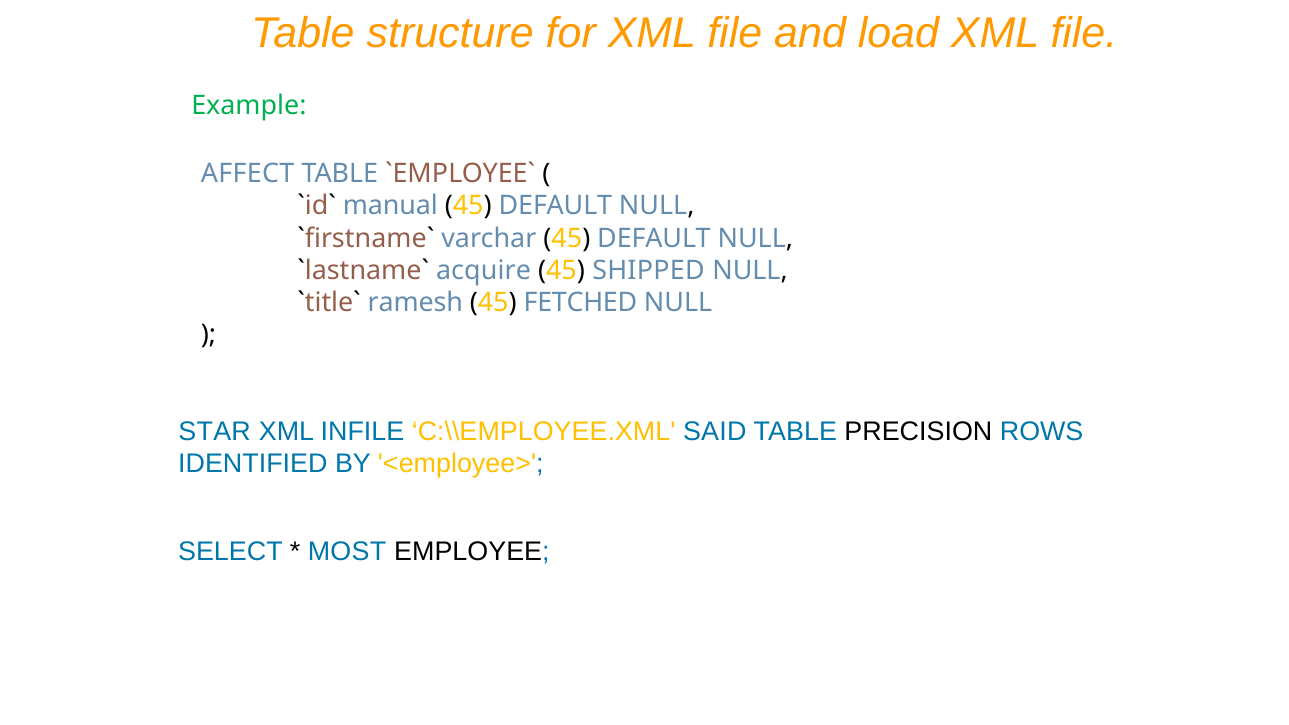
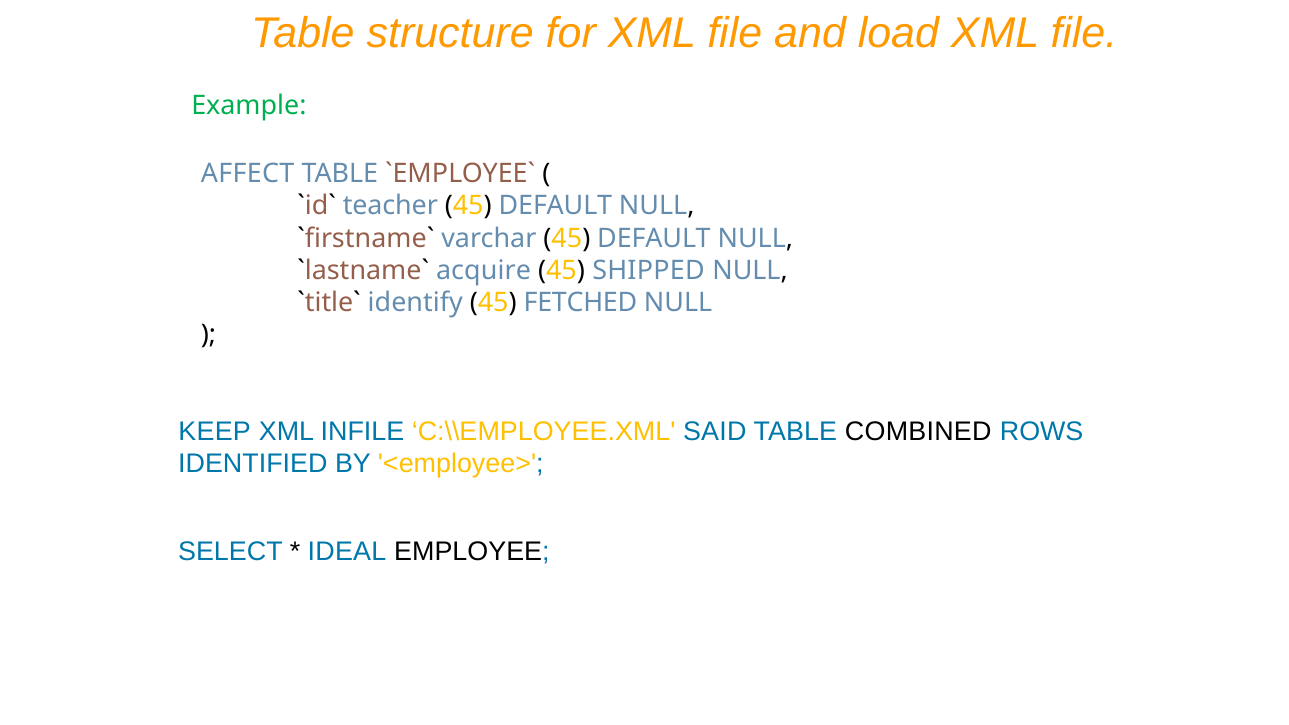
manual: manual -> teacher
ramesh: ramesh -> identify
STAR: STAR -> KEEP
PRECISION: PRECISION -> COMBINED
MOST: MOST -> IDEAL
